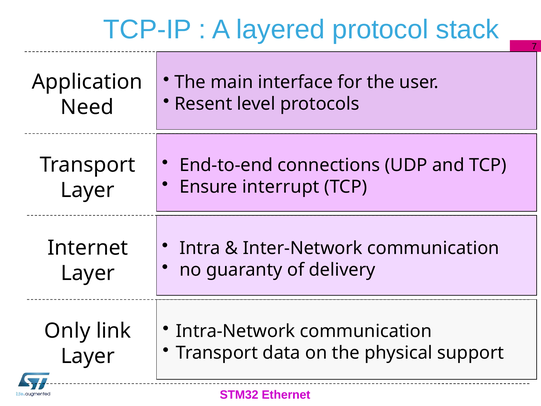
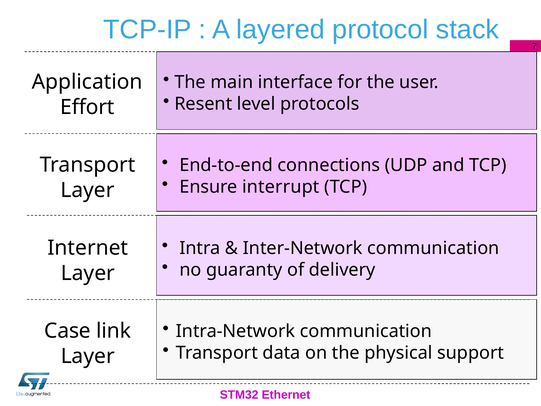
Need: Need -> Effort
Only: Only -> Case
